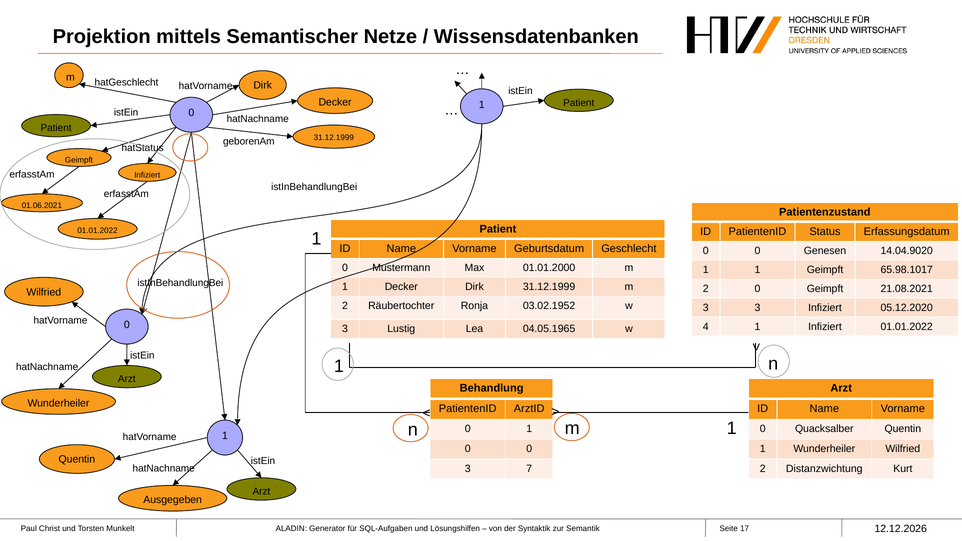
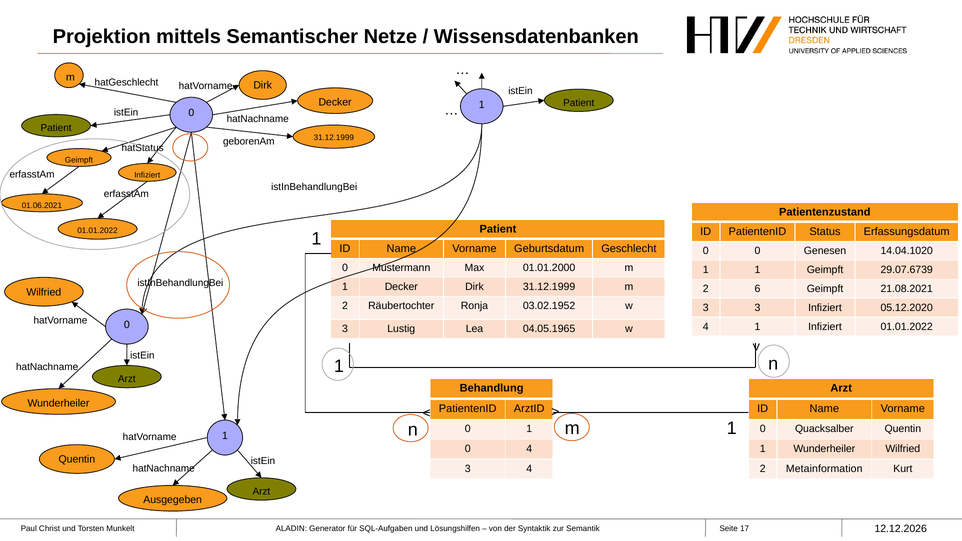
14.04.9020: 14.04.9020 -> 14.04.1020
65.98.1017: 65.98.1017 -> 29.07.6739
2 0: 0 -> 6
0 at (529, 449): 0 -> 4
3 7: 7 -> 4
Distanzwichtung: Distanzwichtung -> Metainformation
